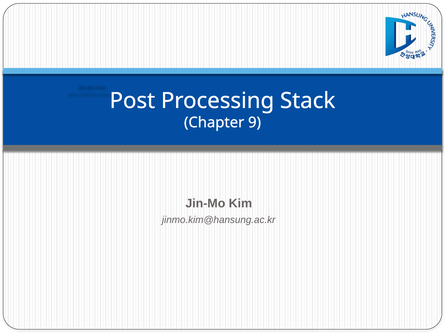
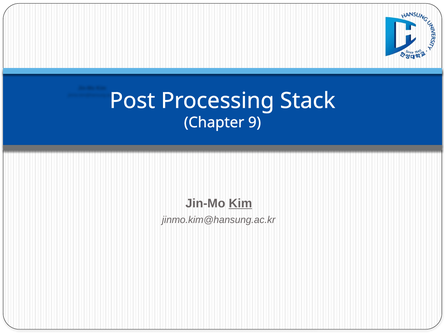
Kim underline: none -> present
